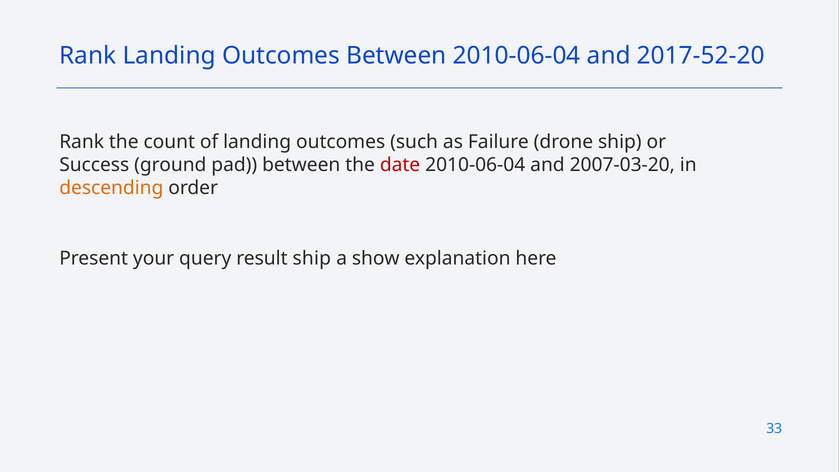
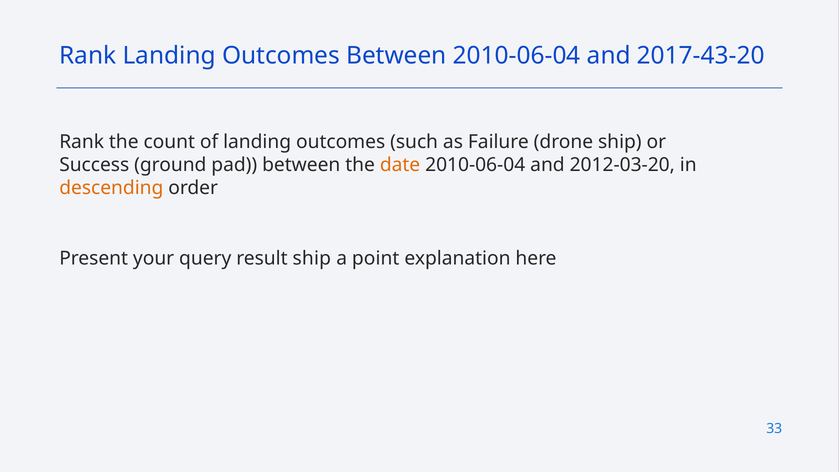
2017-52-20: 2017-52-20 -> 2017-43-20
date colour: red -> orange
2007-03-20: 2007-03-20 -> 2012-03-20
show: show -> point
